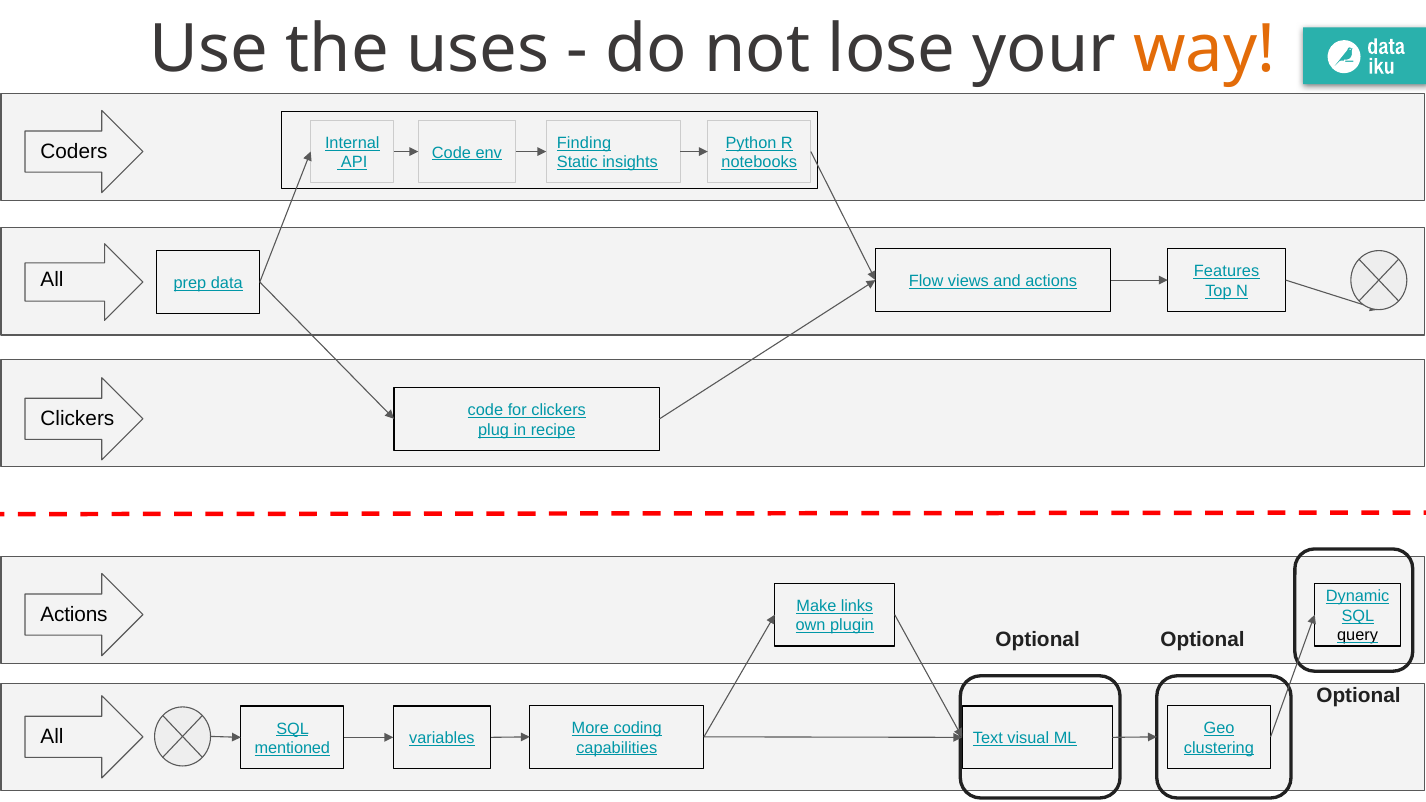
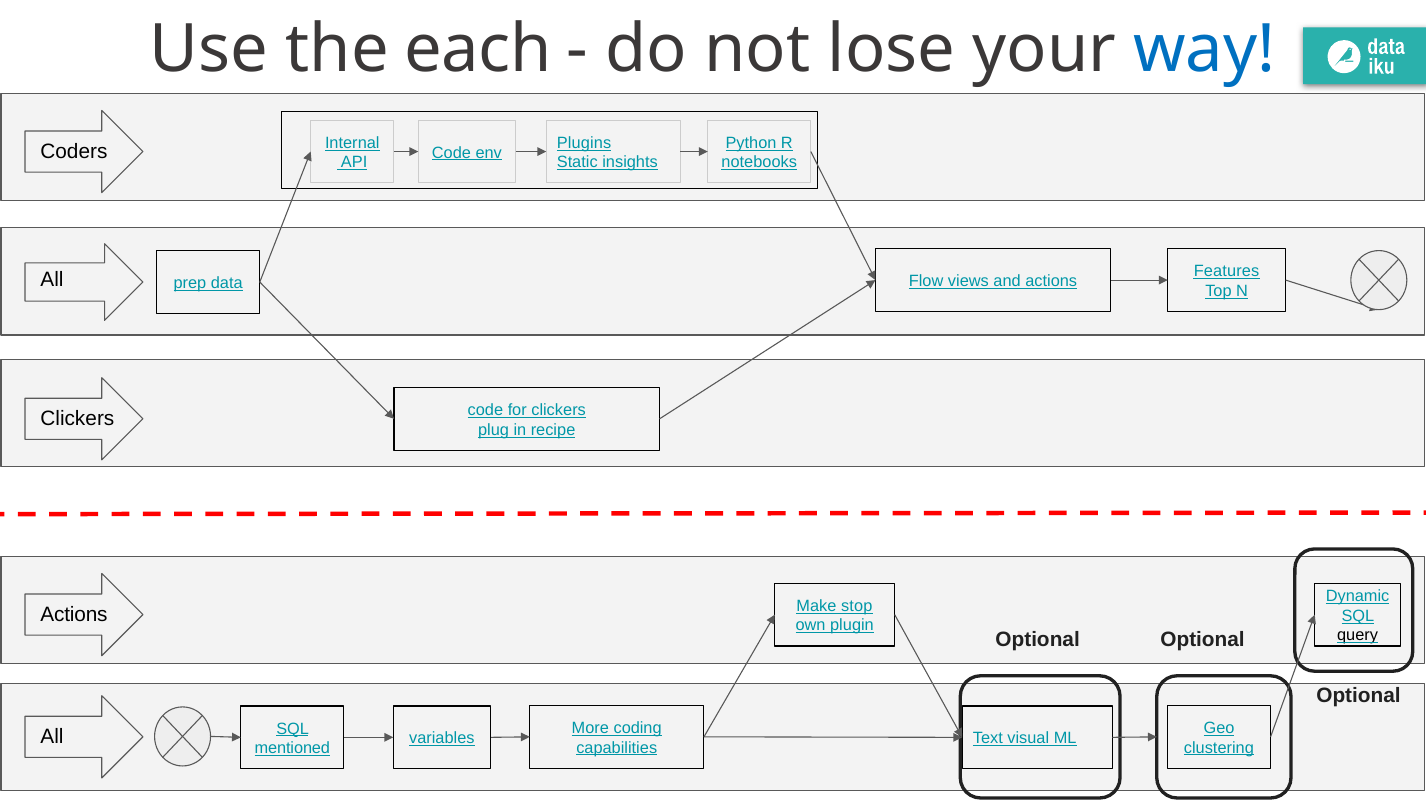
uses: uses -> each
way colour: orange -> blue
Finding: Finding -> Plugins
links: links -> stop
